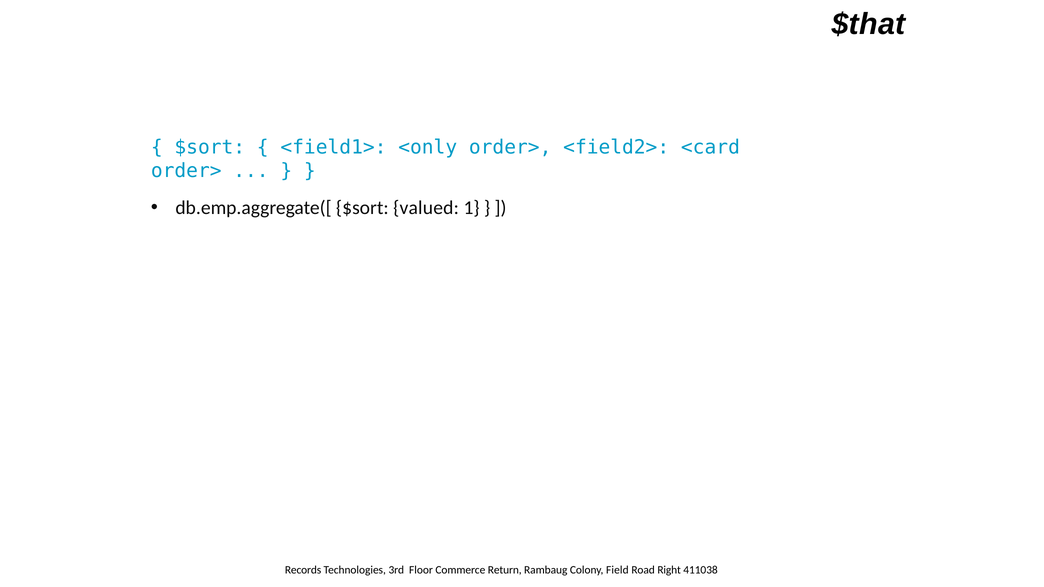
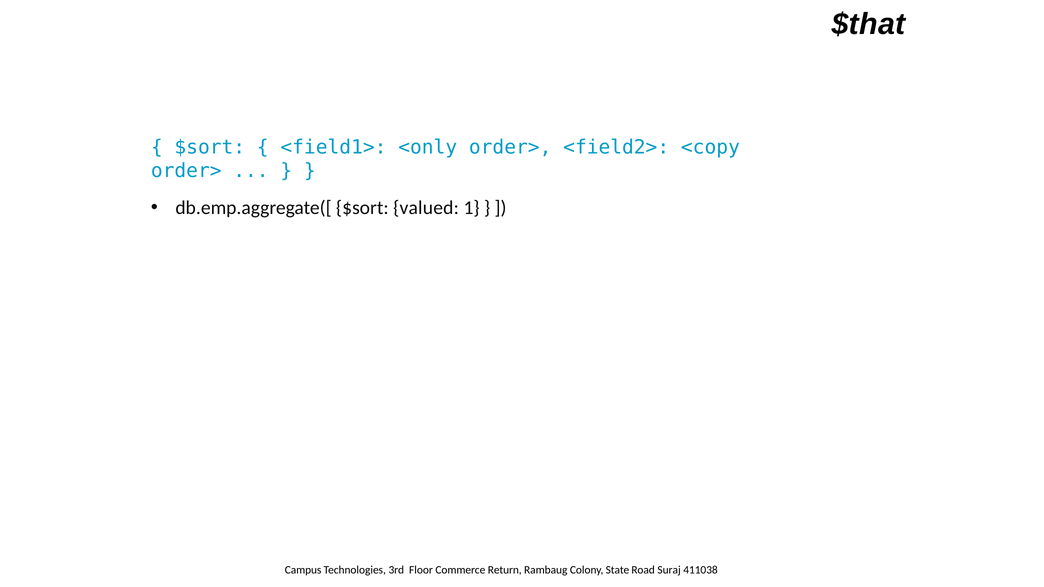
<card: <card -> <copy
Records: Records -> Campus
Field: Field -> State
Right: Right -> Suraj
